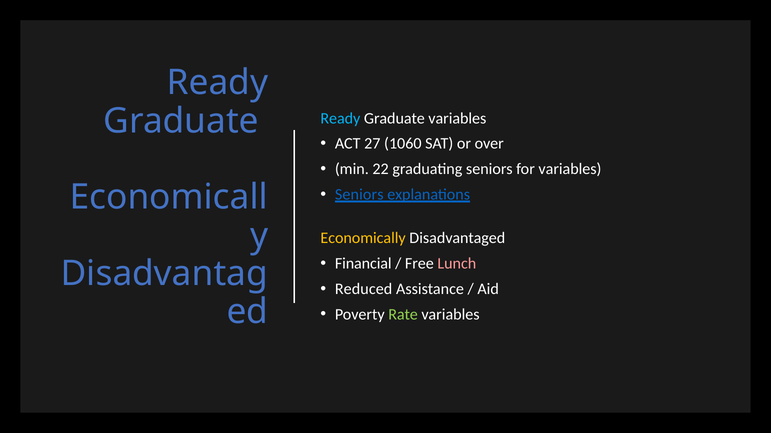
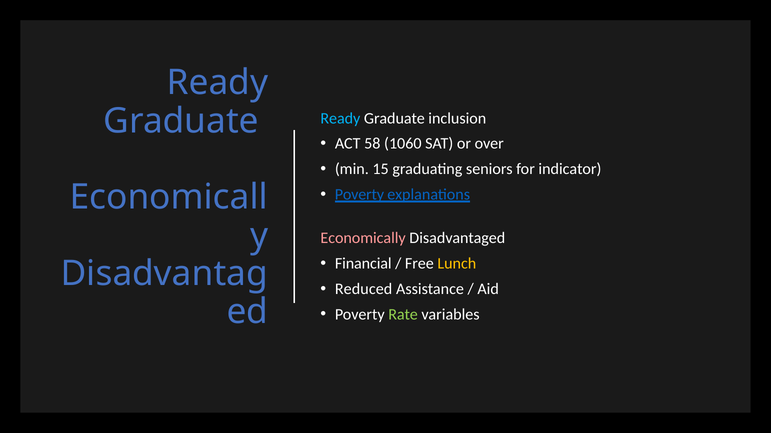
Graduate variables: variables -> inclusion
27: 27 -> 58
22: 22 -> 15
for variables: variables -> indicator
Seniors at (359, 195): Seniors -> Poverty
Economically colour: yellow -> pink
Lunch colour: pink -> yellow
